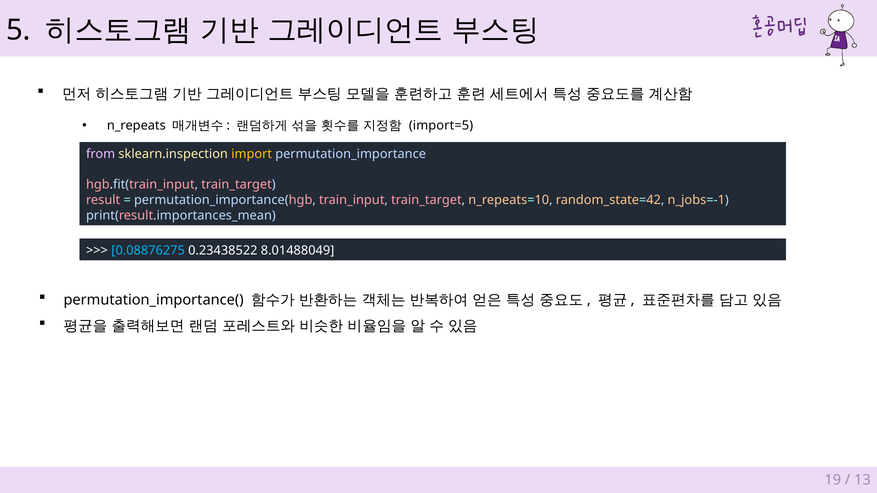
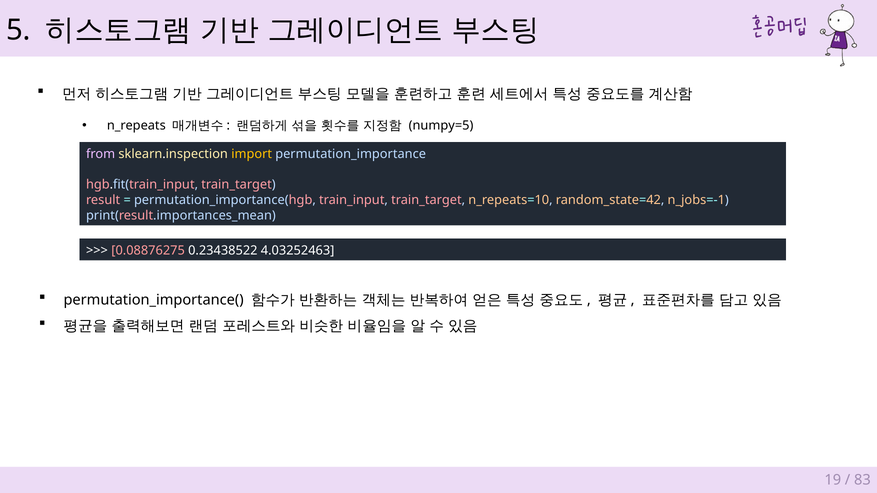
import=5: import=5 -> numpy=5
0.08876275 colour: light blue -> pink
8.01488049: 8.01488049 -> 4.03252463
13: 13 -> 83
